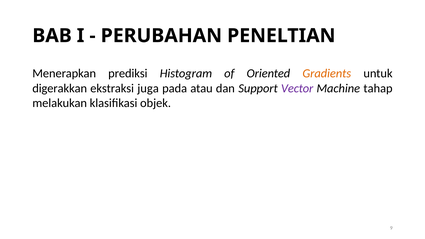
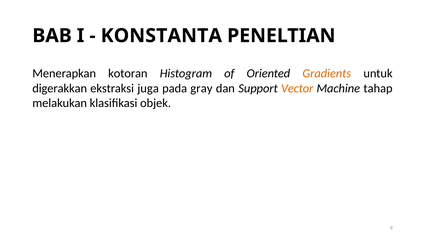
PERUBAHAN: PERUBAHAN -> KONSTANTA
prediksi: prediksi -> kotoran
atau: atau -> gray
Vector colour: purple -> orange
